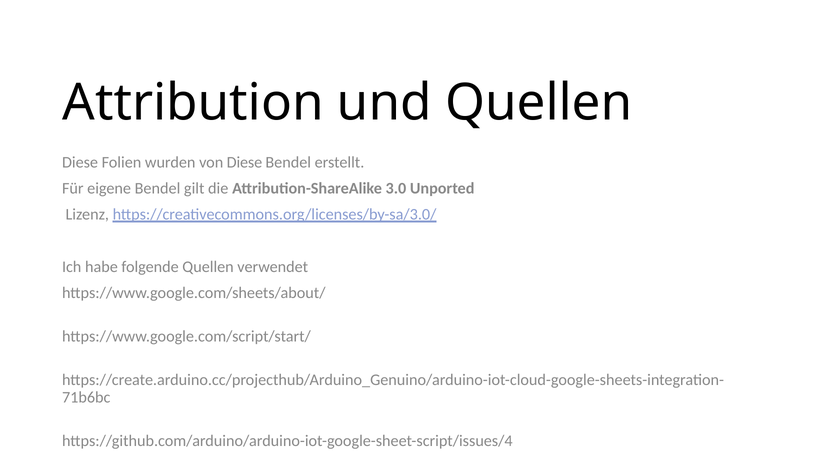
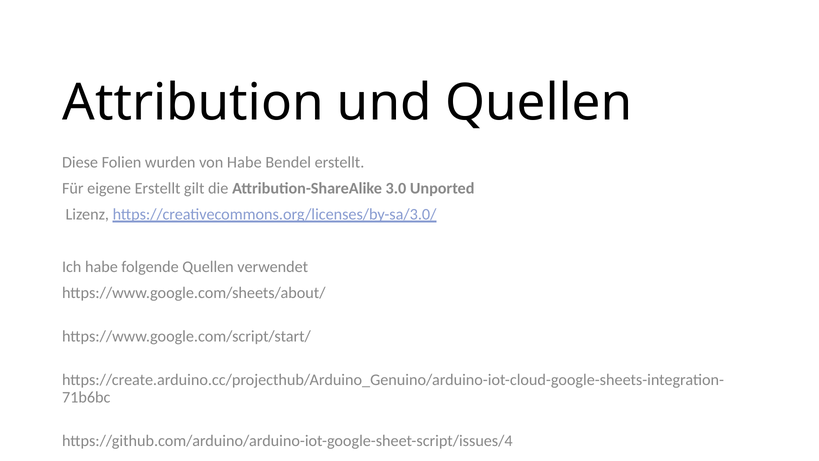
von Diese: Diese -> Habe
eigene Bendel: Bendel -> Erstellt
